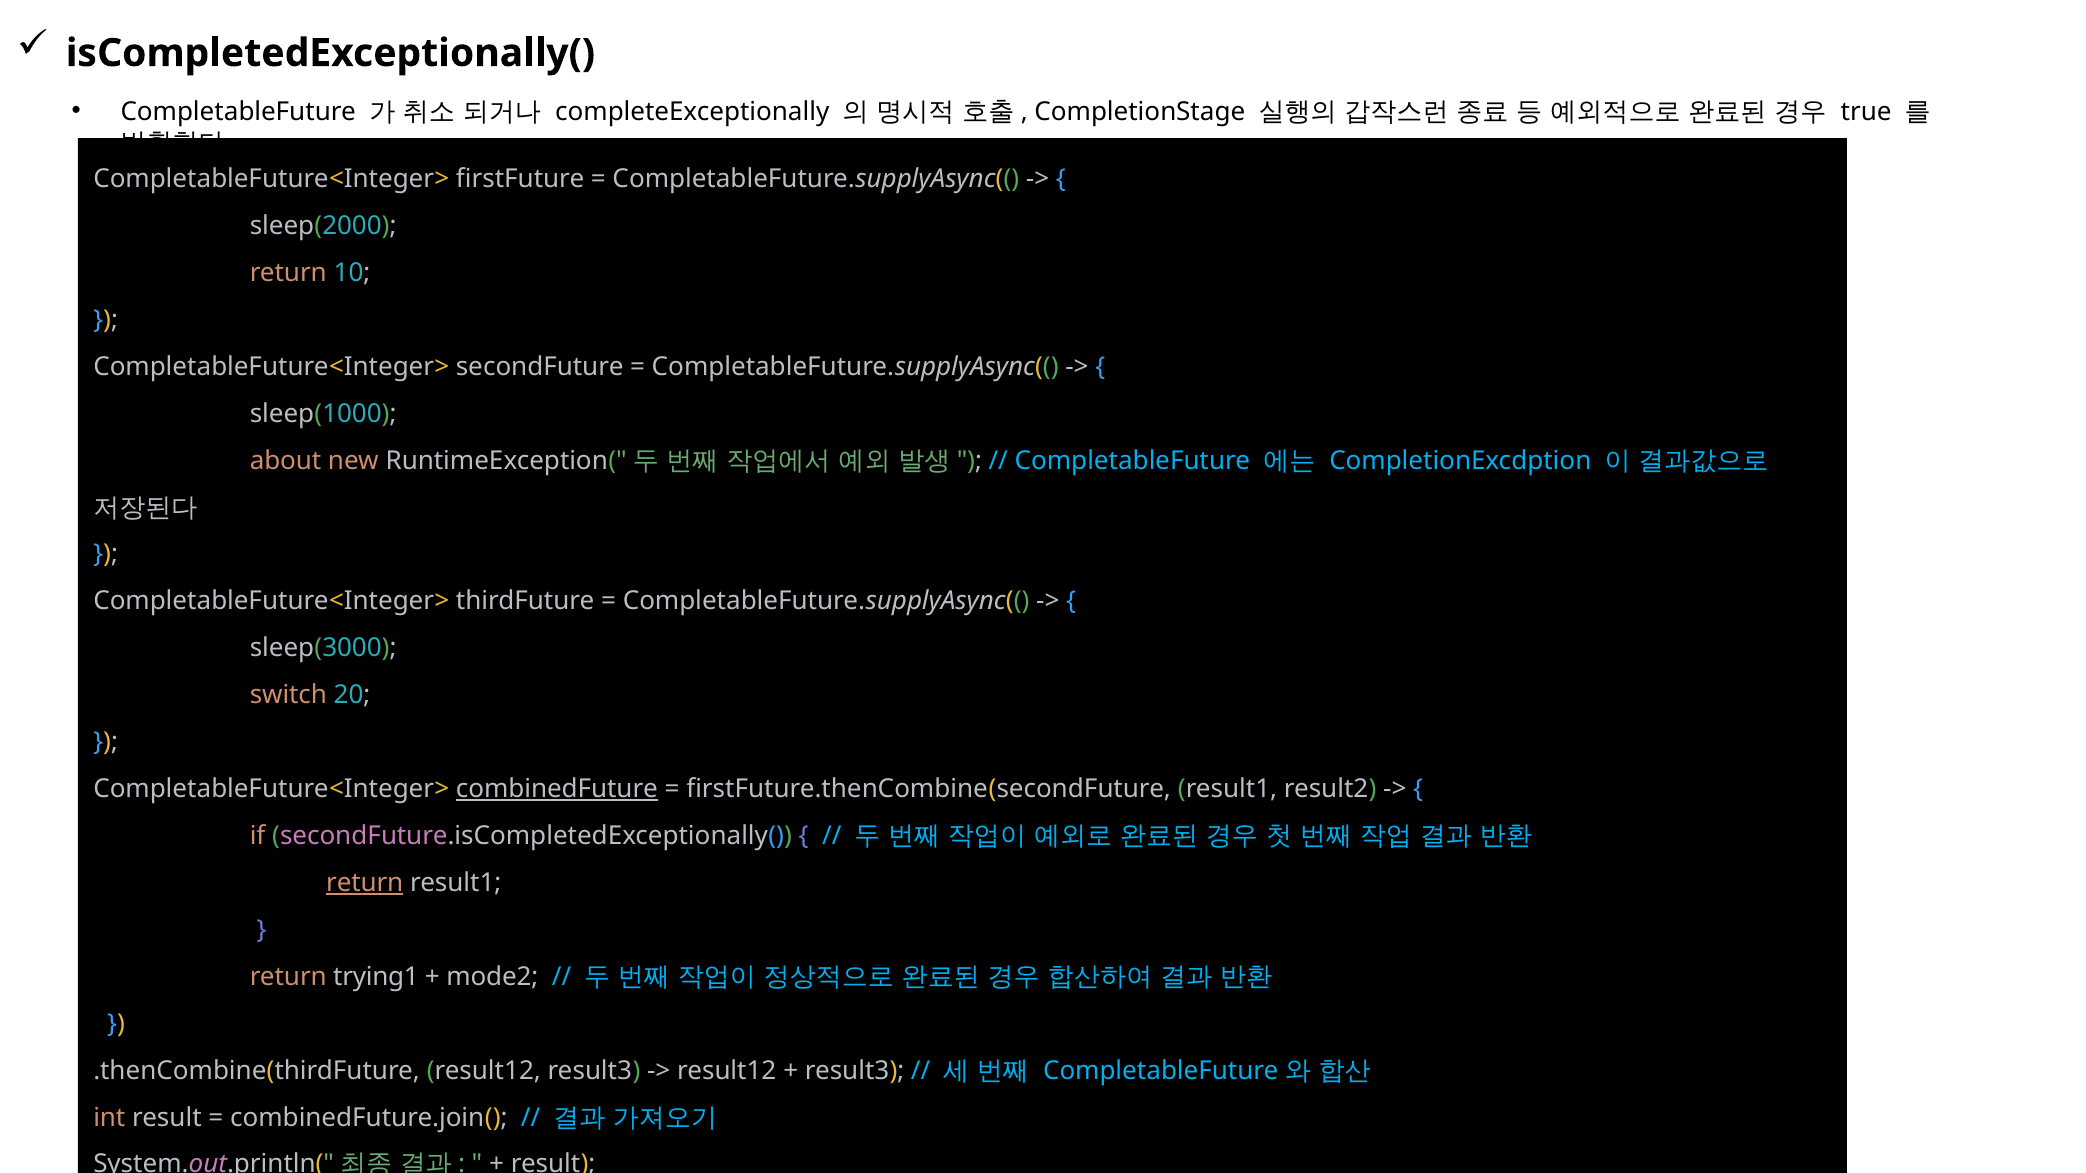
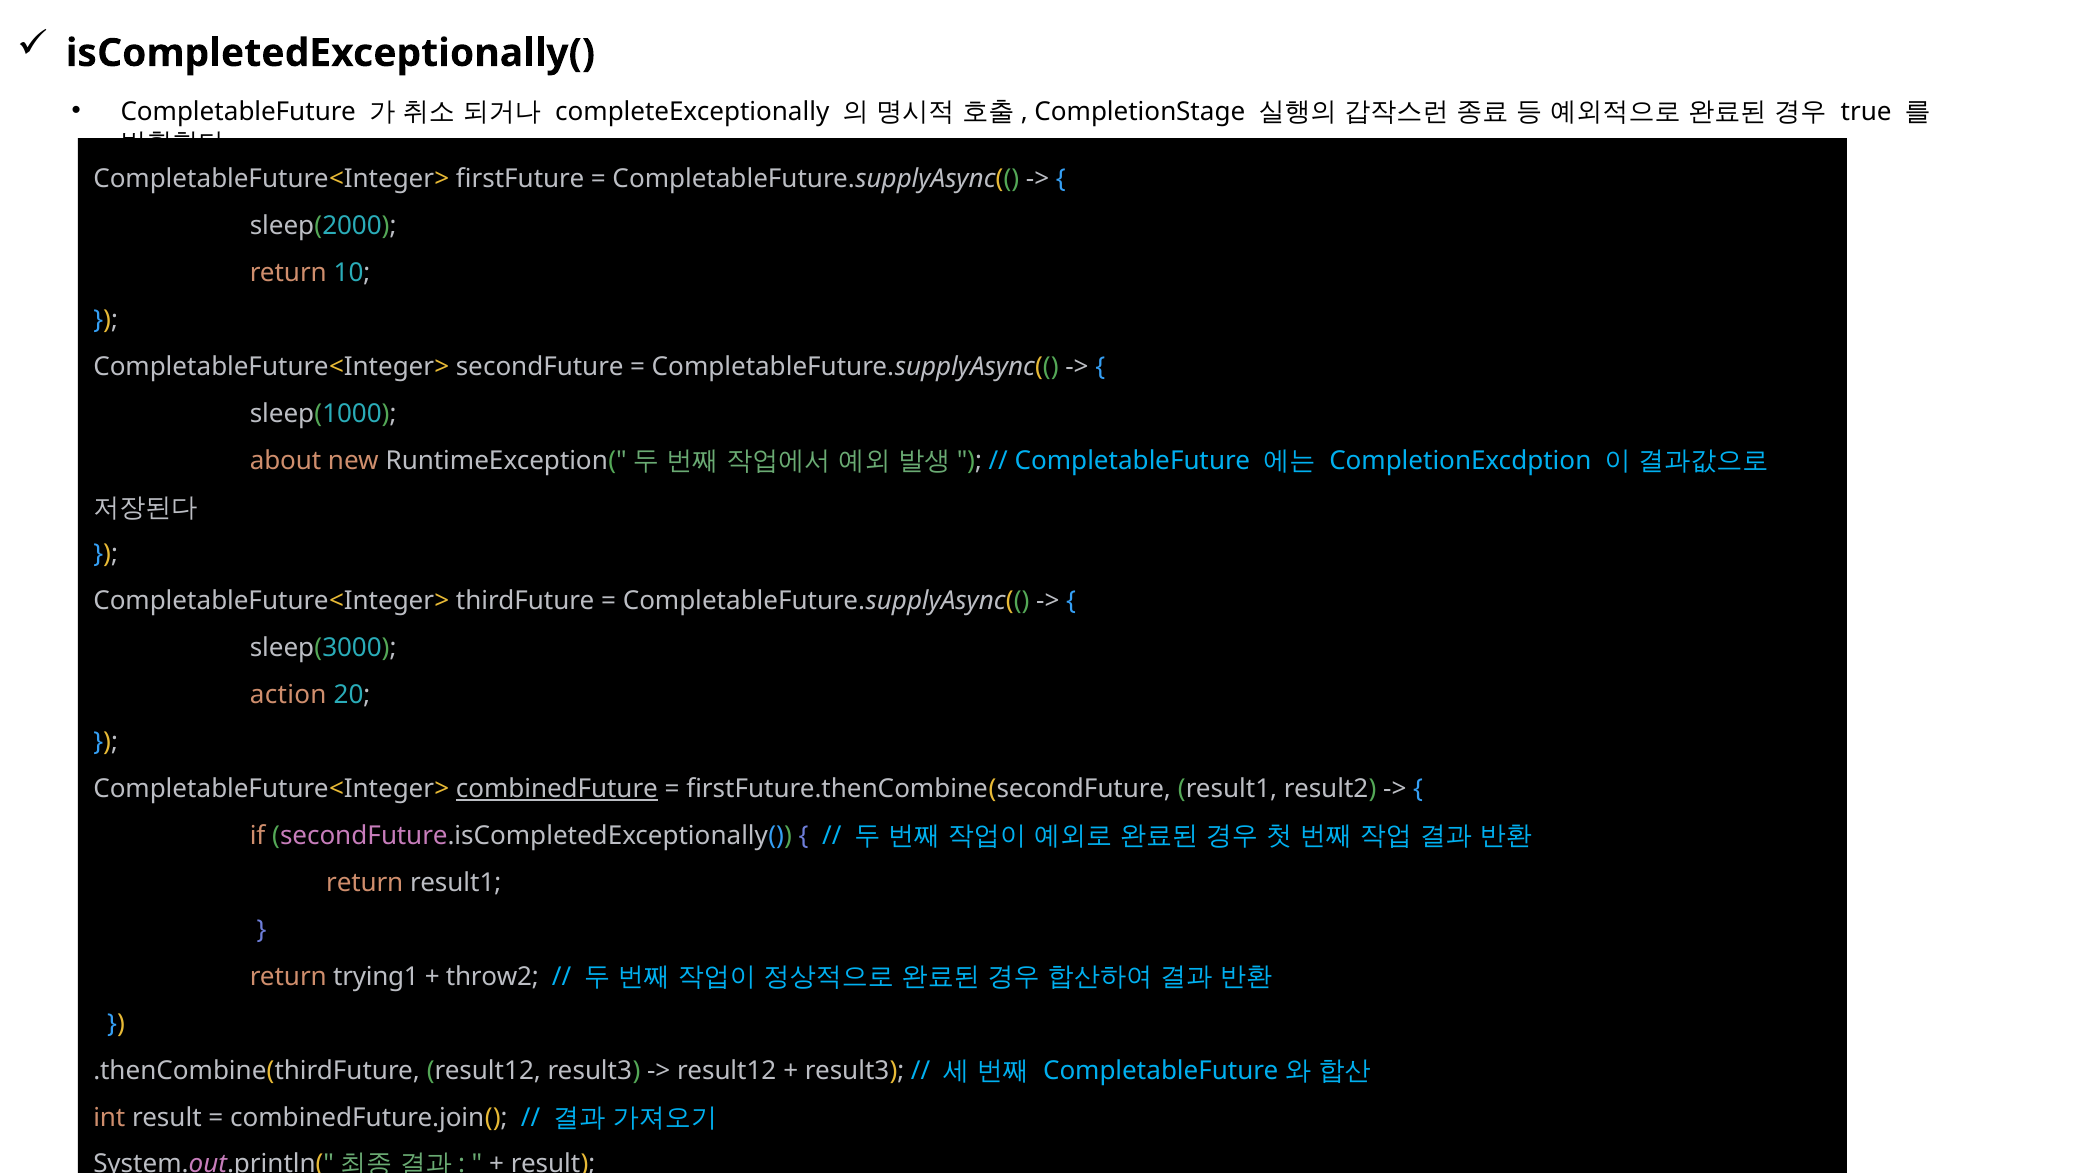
switch: switch -> action
return at (365, 883) underline: present -> none
mode2: mode2 -> throw2
